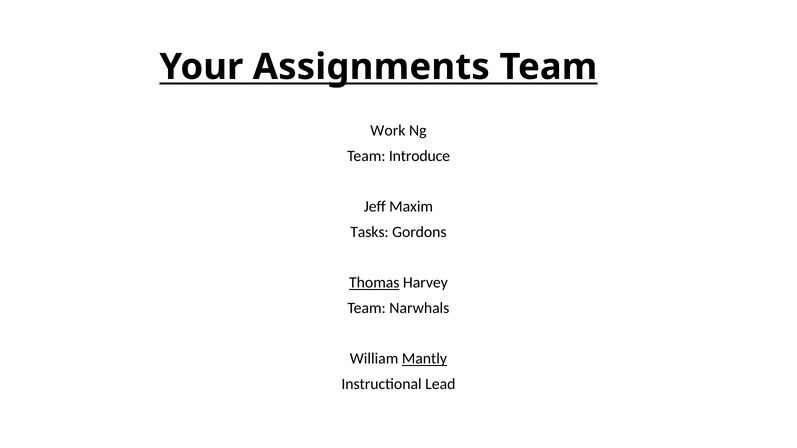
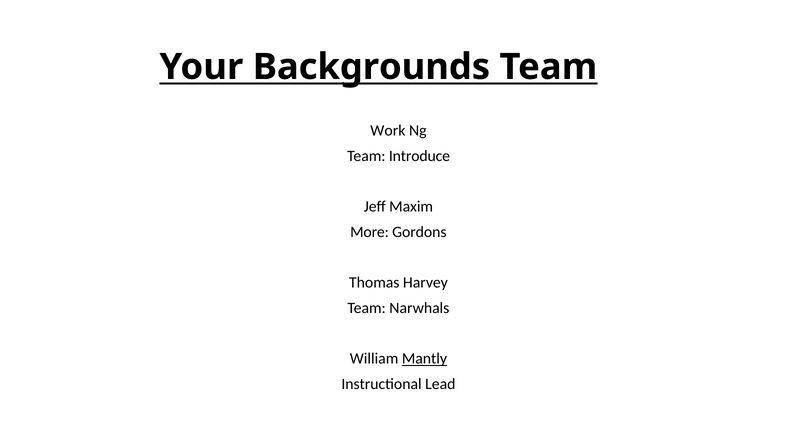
Assignments: Assignments -> Backgrounds
Tasks: Tasks -> More
Thomas underline: present -> none
